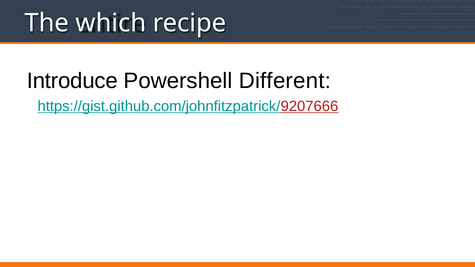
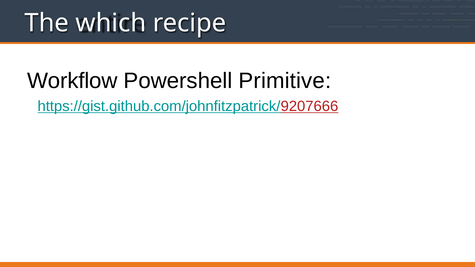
Introduce: Introduce -> Workflow
Different: Different -> Primitive
